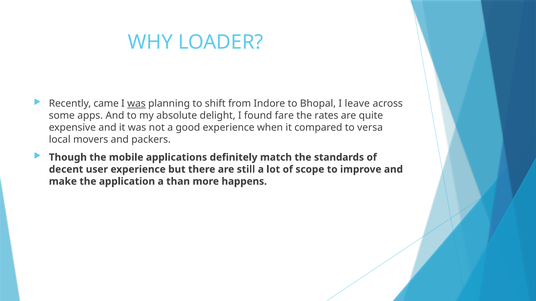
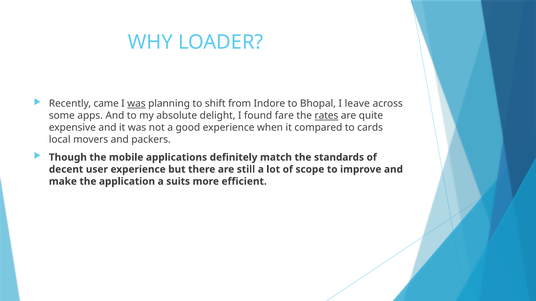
rates underline: none -> present
versa: versa -> cards
than: than -> suits
happens: happens -> efficient
